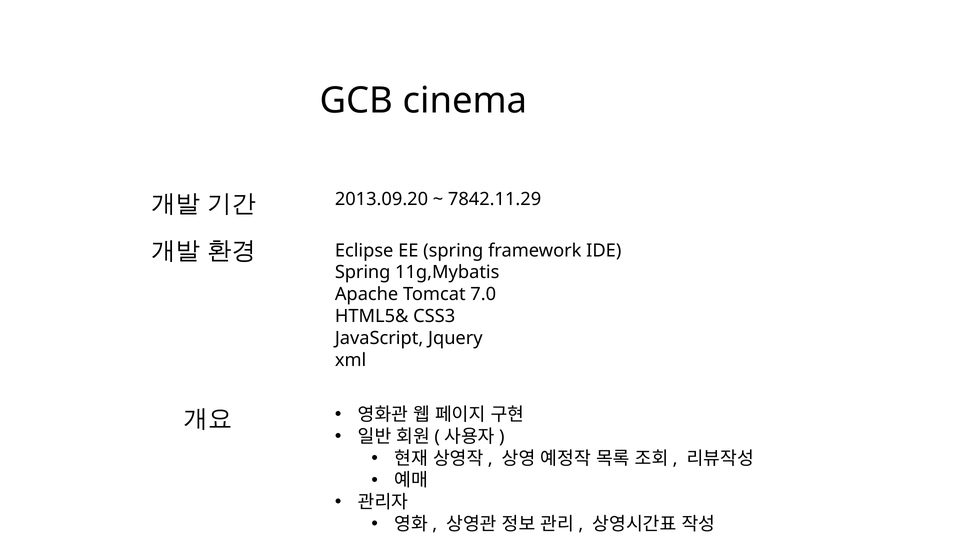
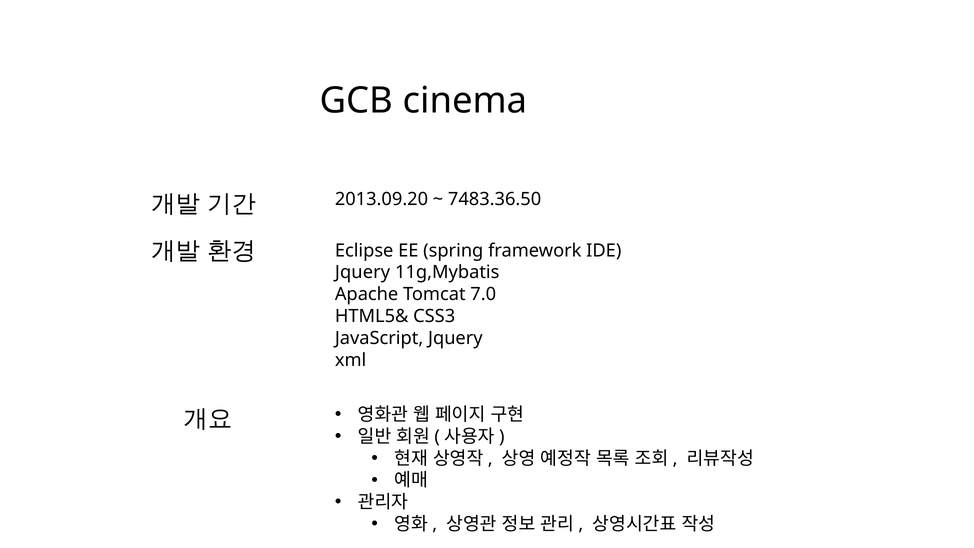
7842.11.29: 7842.11.29 -> 7483.36.50
Spring at (363, 272): Spring -> Jquery
